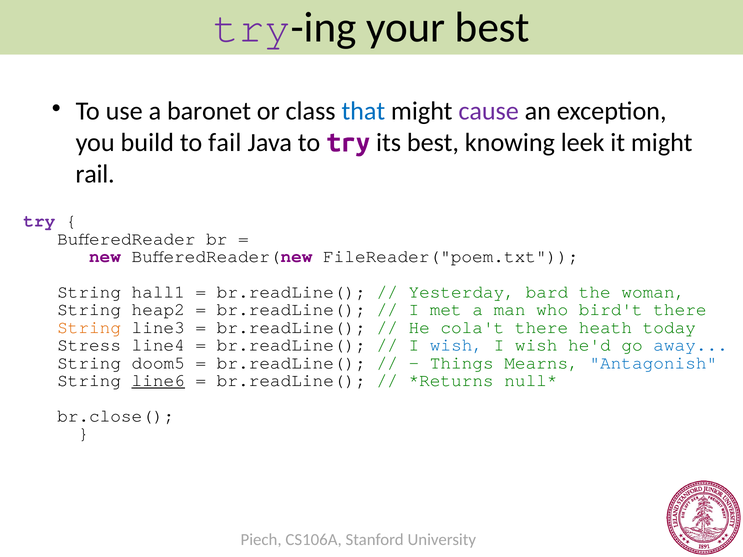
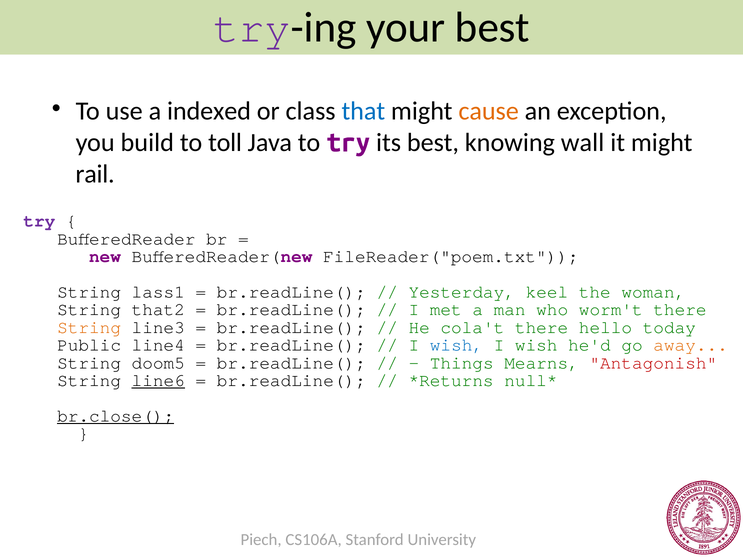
baronet: baronet -> indexed
cause colour: purple -> orange
fail: fail -> toll
leek: leek -> wall
hall1: hall1 -> lass1
bard: bard -> keel
heap2: heap2 -> that2
bird't: bird't -> worm't
heath: heath -> hello
Stress: Stress -> Public
away colour: blue -> orange
Antagonish colour: blue -> red
br.close( underline: none -> present
